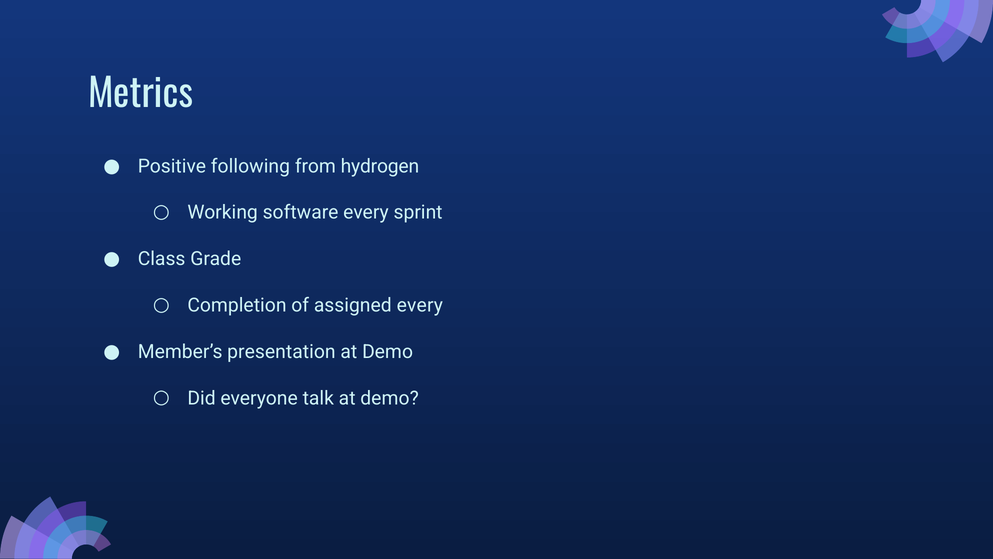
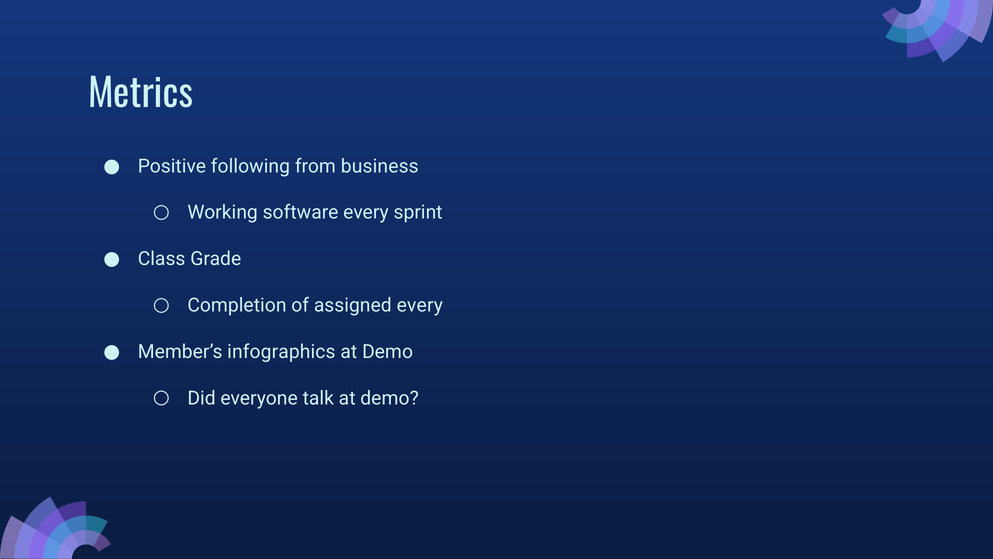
hydrogen: hydrogen -> business
presentation: presentation -> infographics
